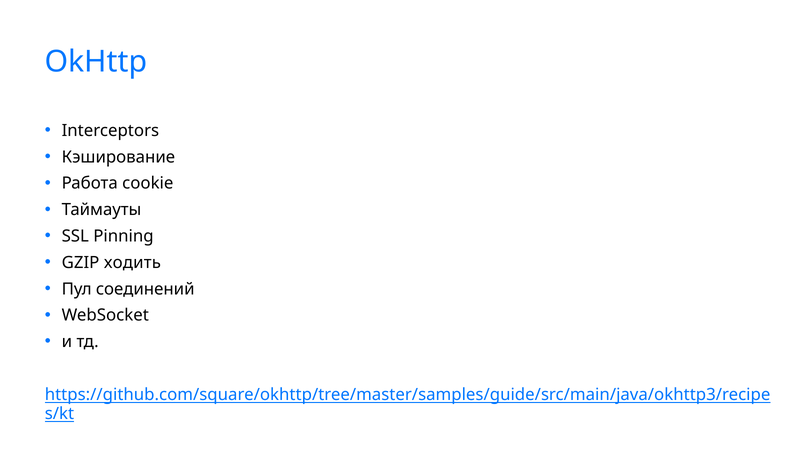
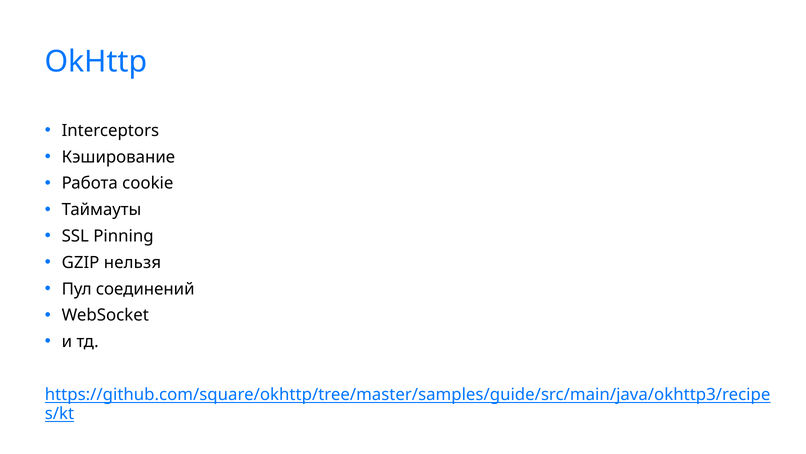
ходить: ходить -> нельзя
